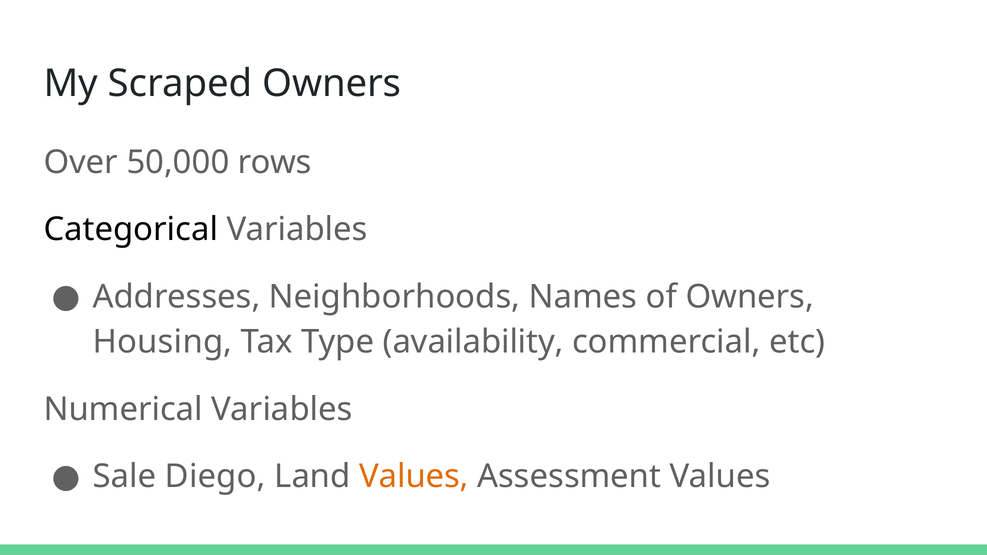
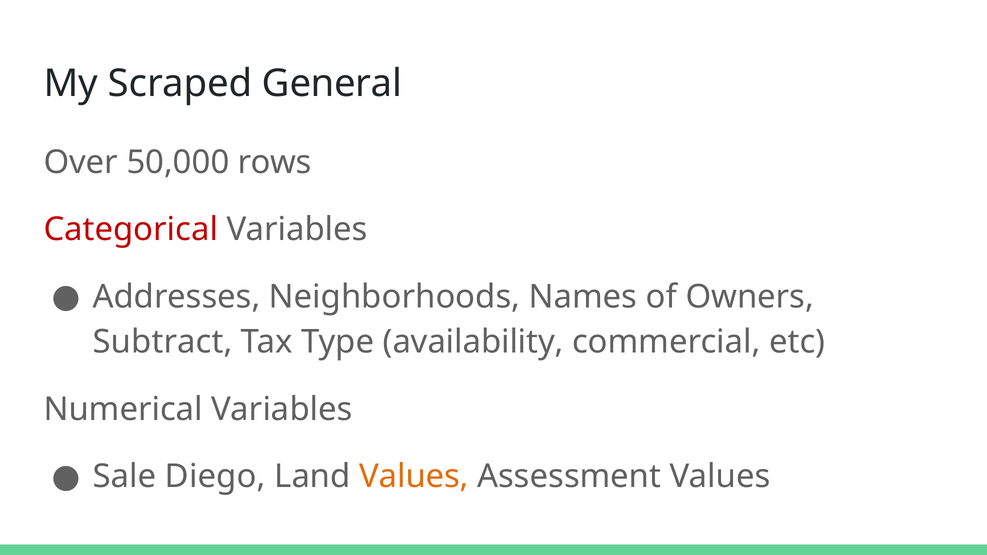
Scraped Owners: Owners -> General
Categorical colour: black -> red
Housing: Housing -> Subtract
